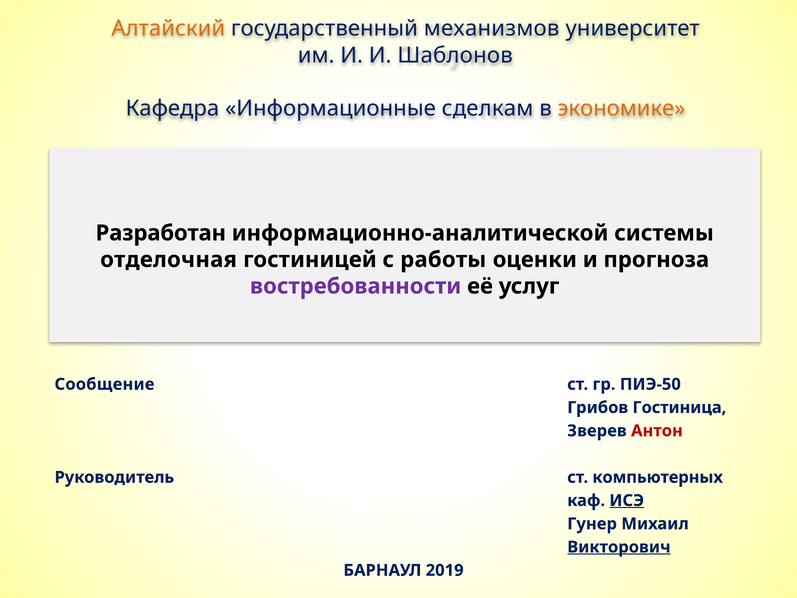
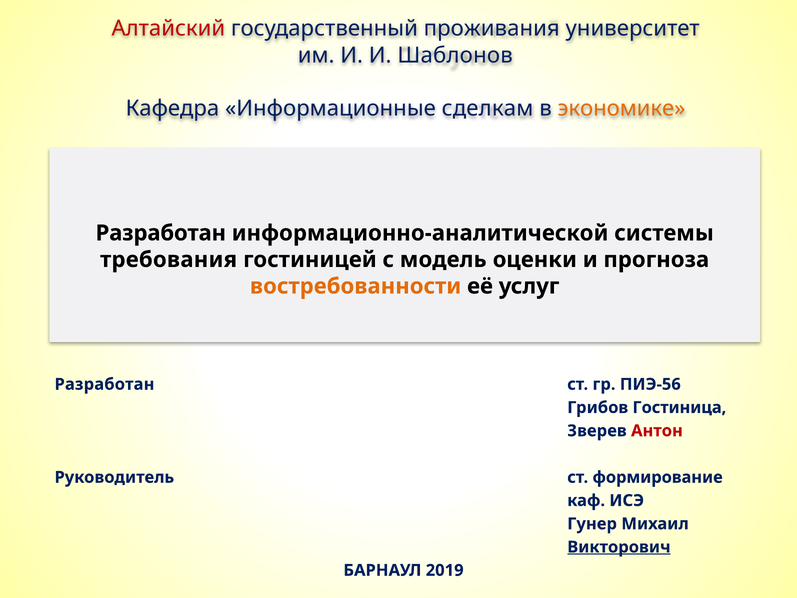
Алтайский colour: orange -> red
механизмов: механизмов -> проживания
отделочная: отделочная -> требования
работы: работы -> модель
востребованности colour: purple -> orange
Сообщение at (104, 384): Сообщение -> Разработан
ПИЭ-50: ПИЭ-50 -> ПИЭ-56
компьютерных: компьютерных -> формирование
ИСЭ underline: present -> none
